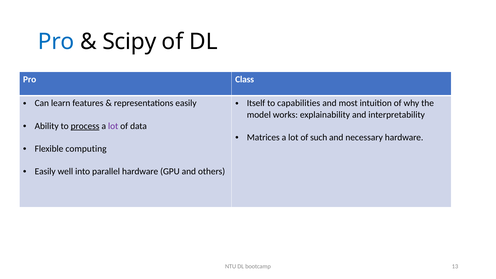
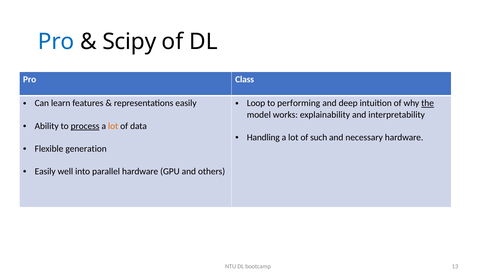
Itself: Itself -> Loop
capabilities: capabilities -> performing
most: most -> deep
the underline: none -> present
lot at (113, 126) colour: purple -> orange
Matrices: Matrices -> Handling
computing: computing -> generation
